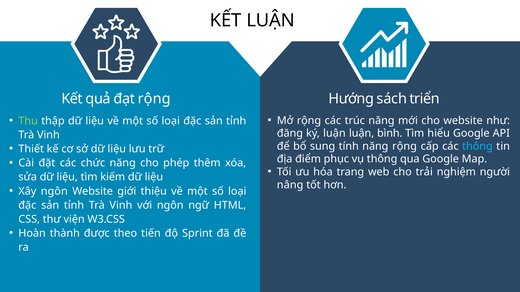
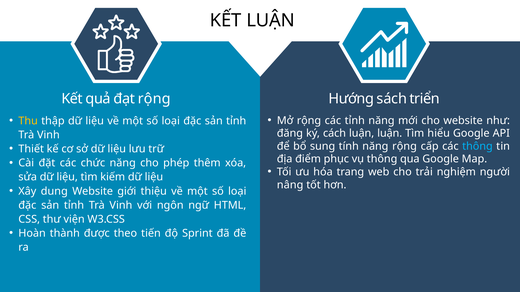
các trúc: trúc -> tỉnh
Thu colour: light green -> yellow
ký luận: luận -> cách
luận bình: bình -> luận
Xây ngôn: ngôn -> dung
